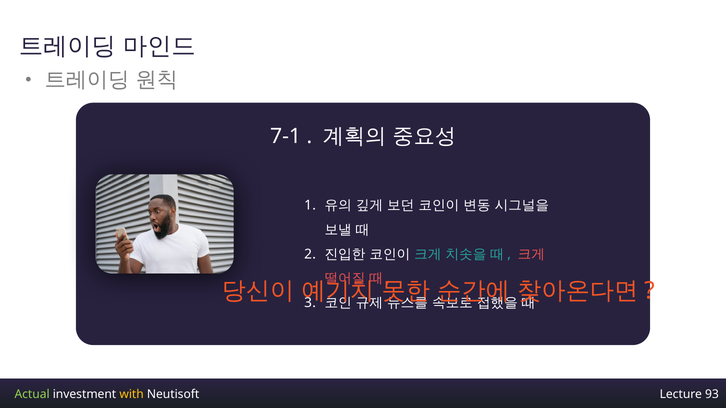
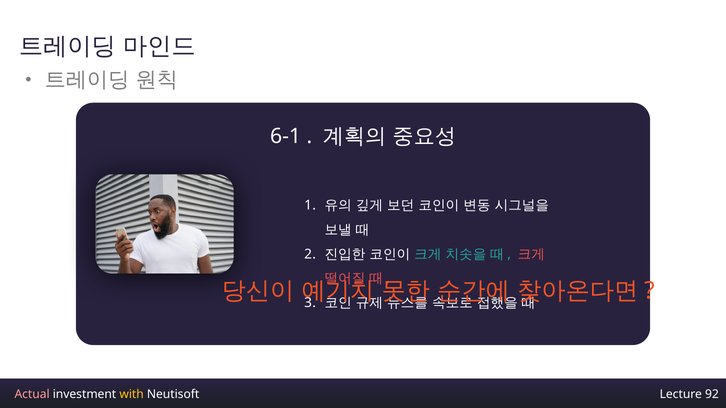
7-1: 7-1 -> 6-1
Actual colour: light green -> pink
93: 93 -> 92
